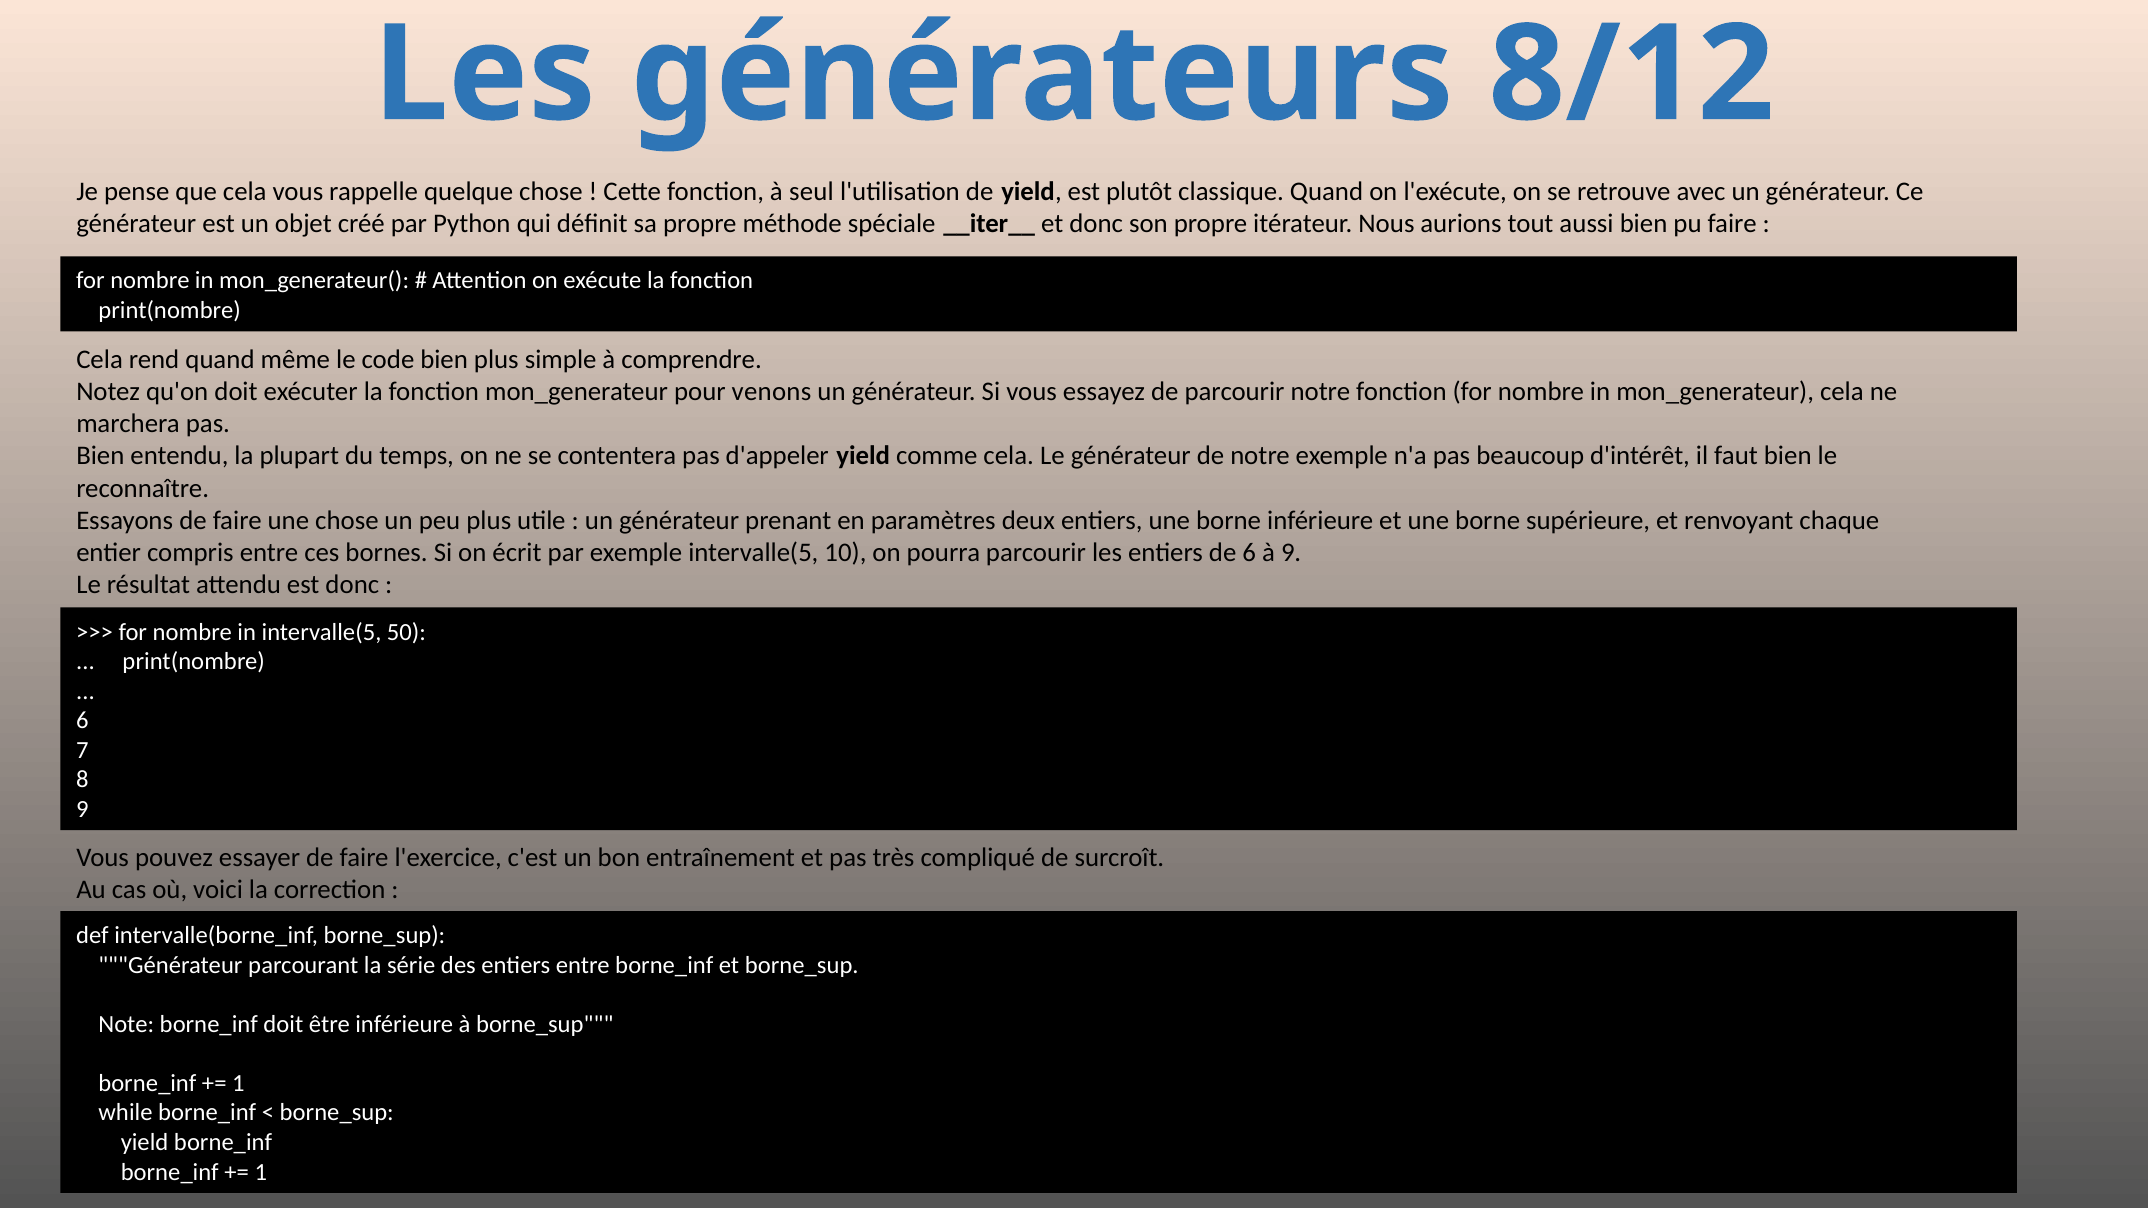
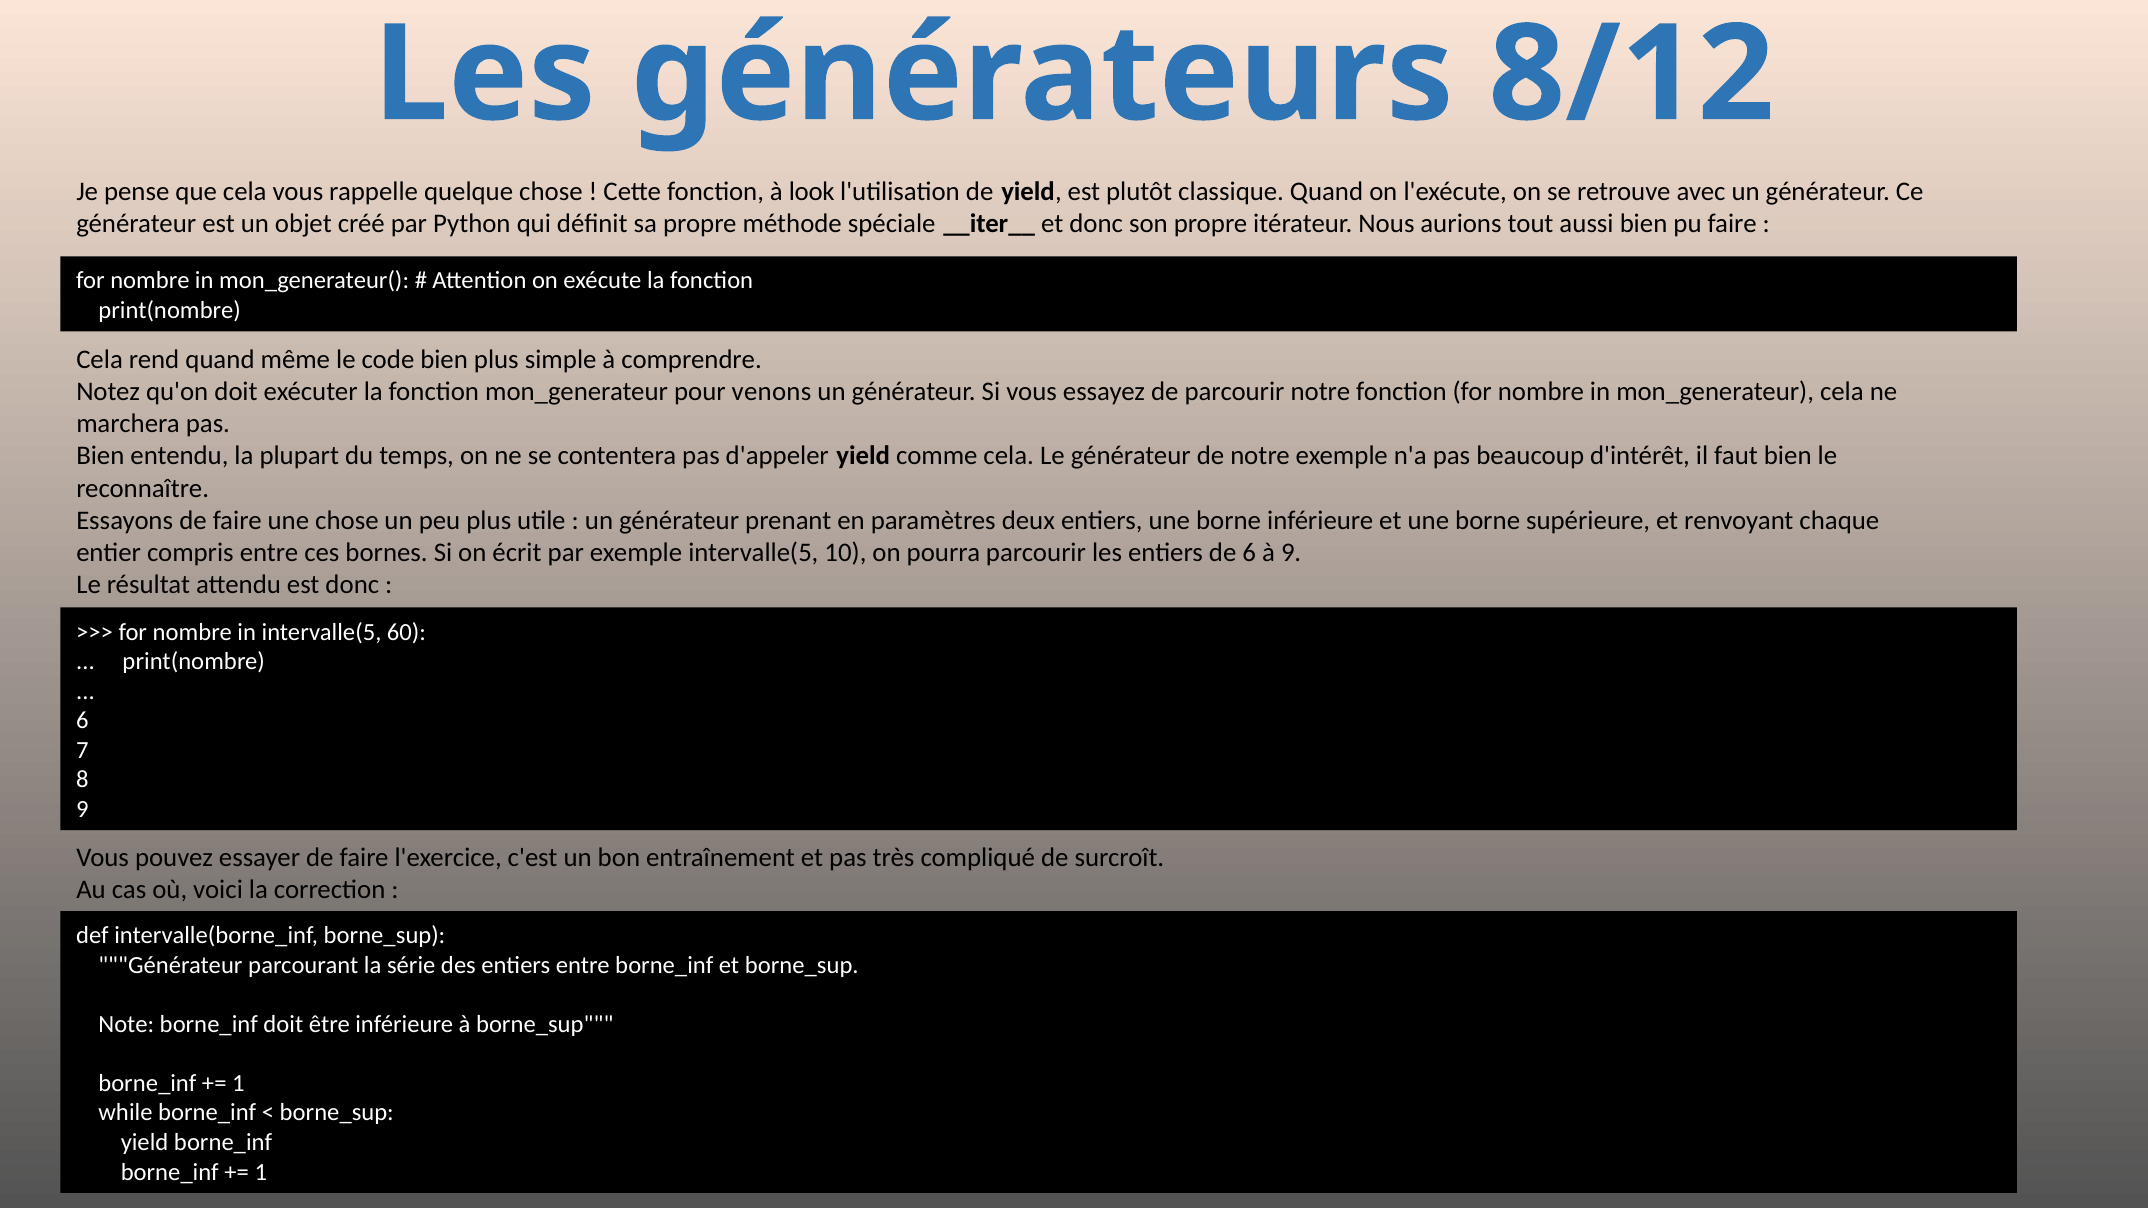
seul: seul -> look
50: 50 -> 60
